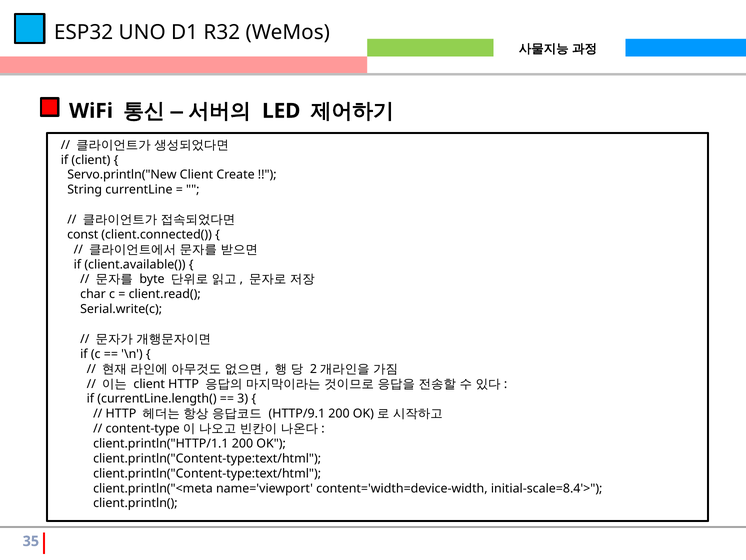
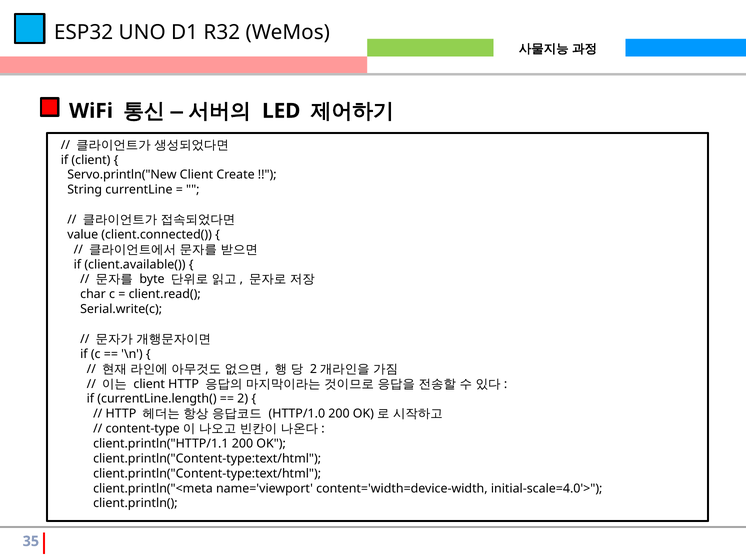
const: const -> value
3: 3 -> 2
HTTP/9.1: HTTP/9.1 -> HTTP/1.0
initial-scale=8.4'>: initial-scale=8.4'> -> initial-scale=4.0'>
